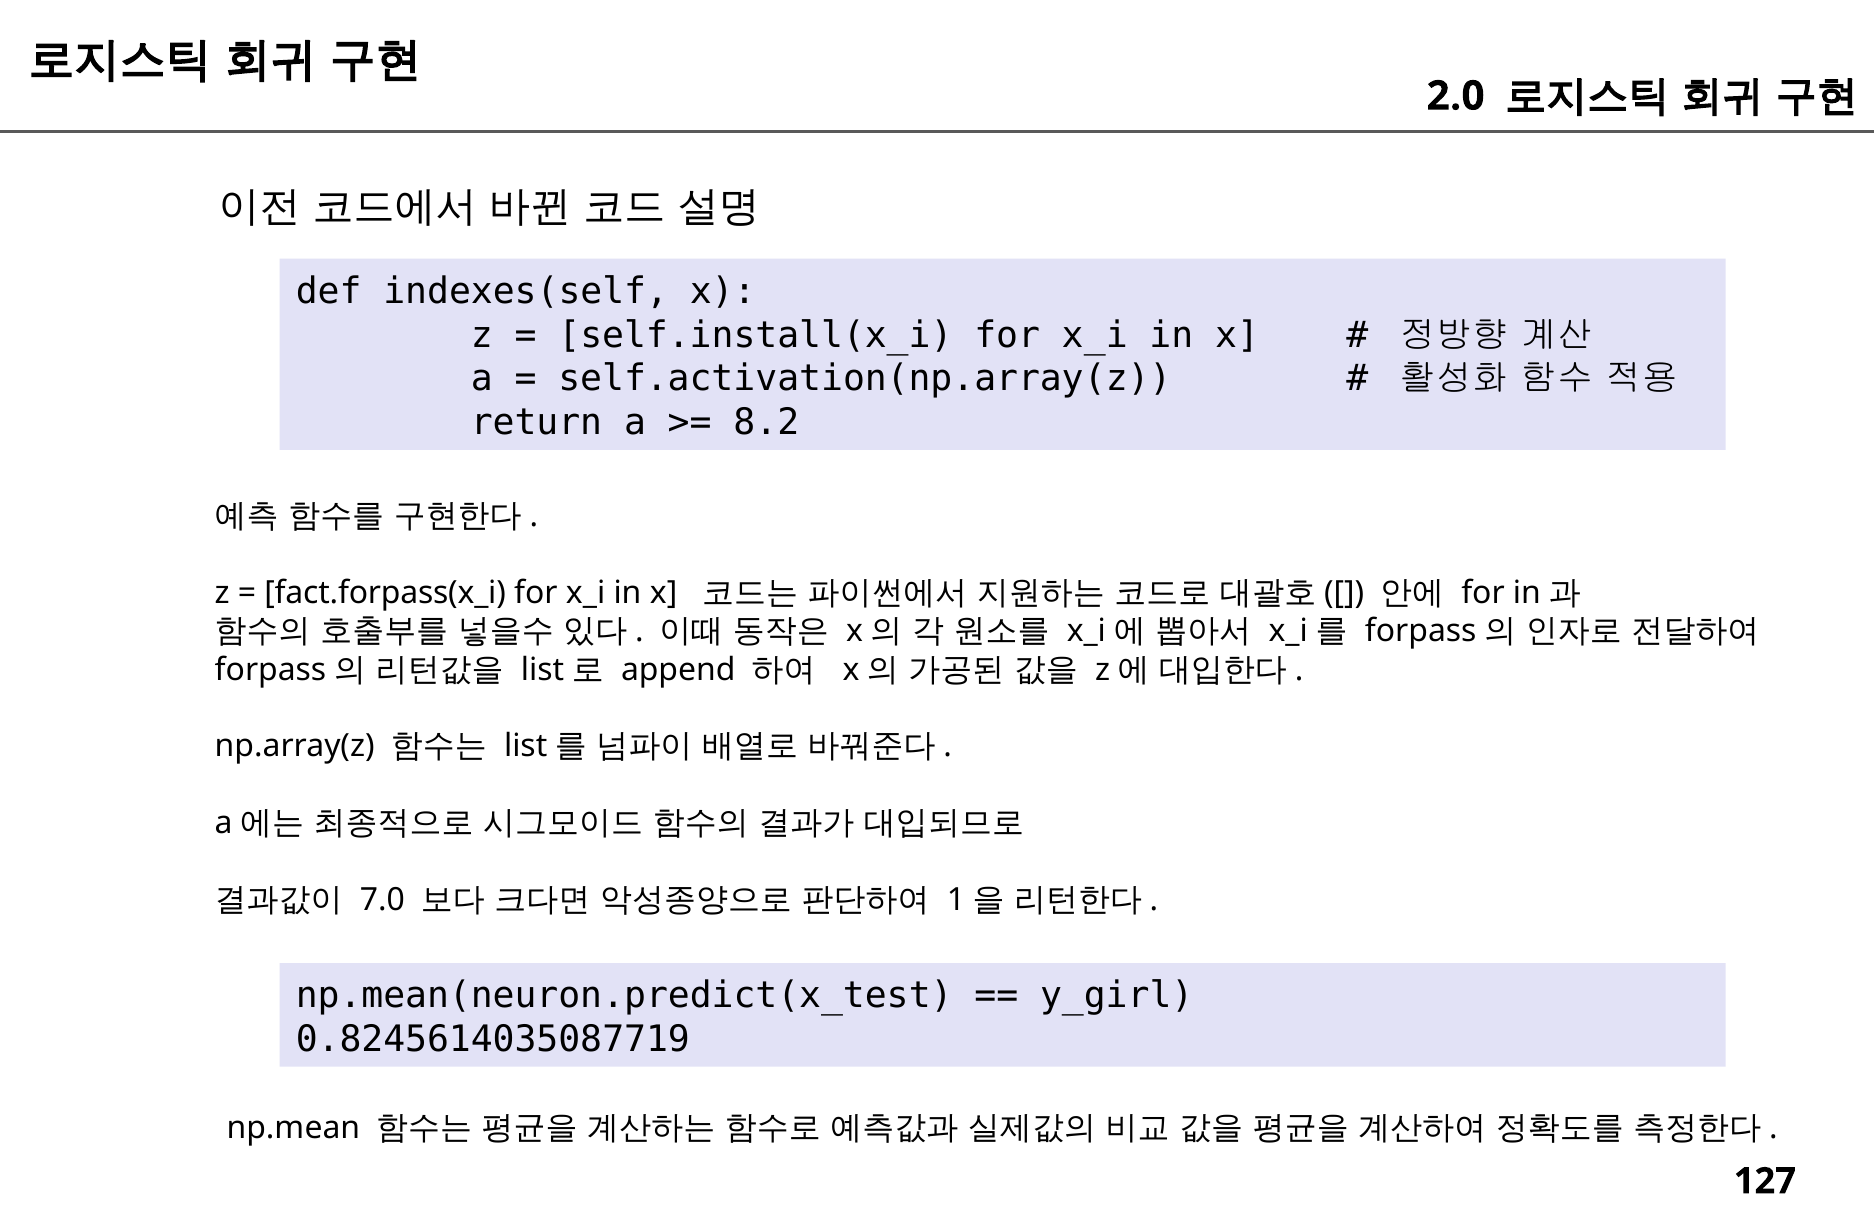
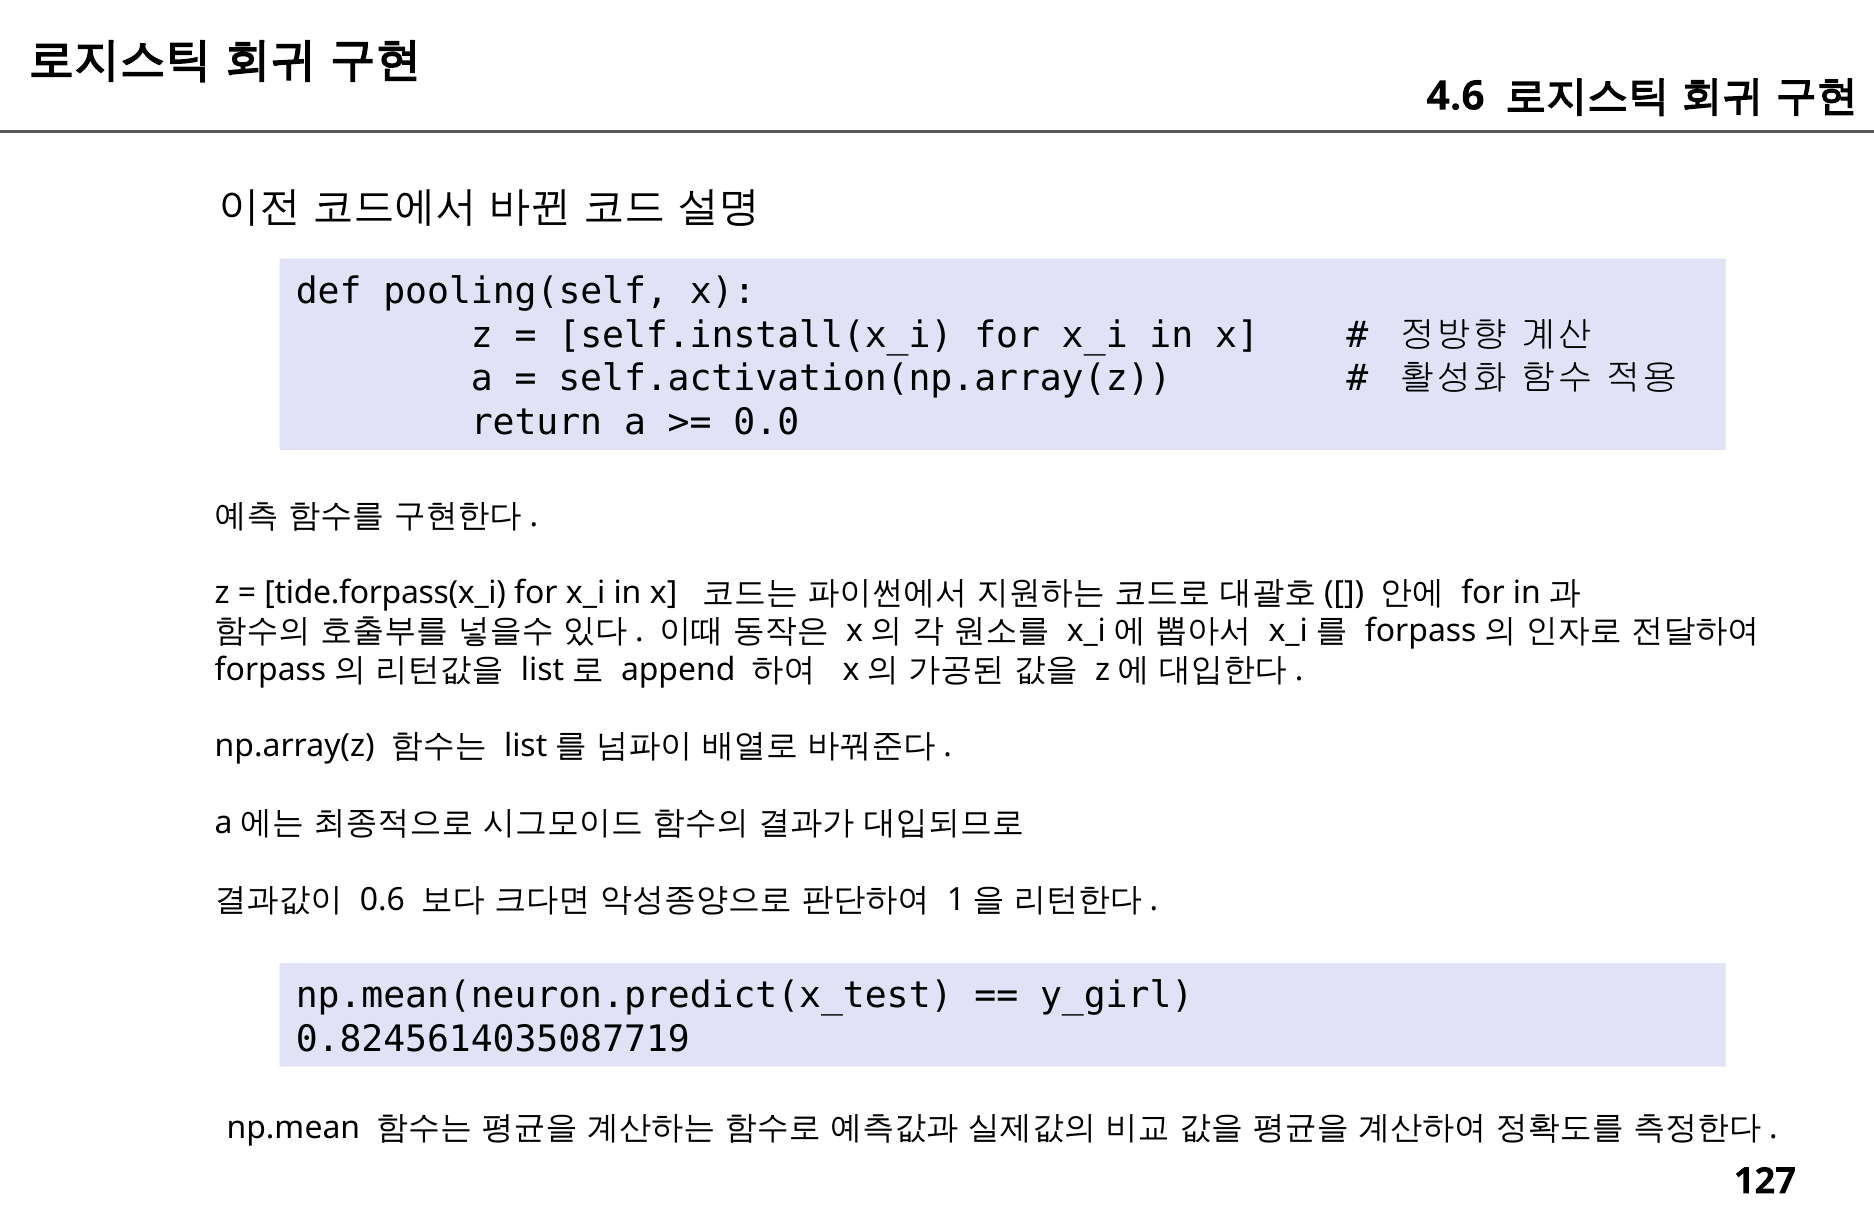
2.0: 2.0 -> 4.6
indexes(self: indexes(self -> pooling(self
8.2: 8.2 -> 0.0
fact.forpass(x_i: fact.forpass(x_i -> tide.forpass(x_i
7.0: 7.0 -> 0.6
